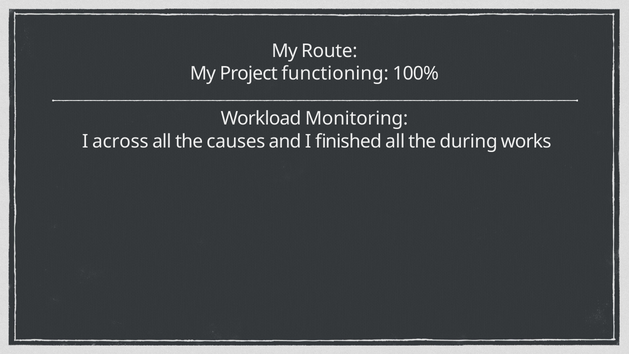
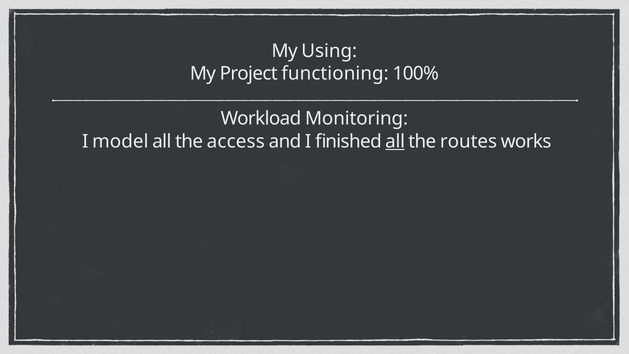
Route: Route -> Using
across: across -> model
causes: causes -> access
all at (395, 141) underline: none -> present
during: during -> routes
